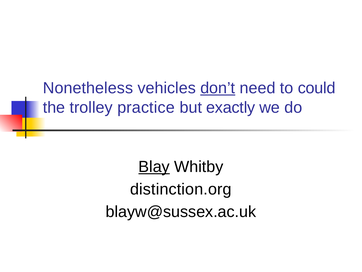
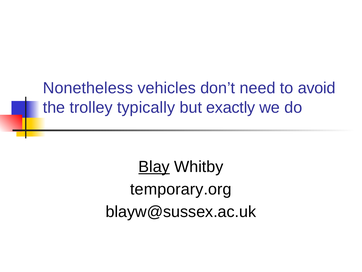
don’t underline: present -> none
could: could -> avoid
practice: practice -> typically
distinction.org: distinction.org -> temporary.org
